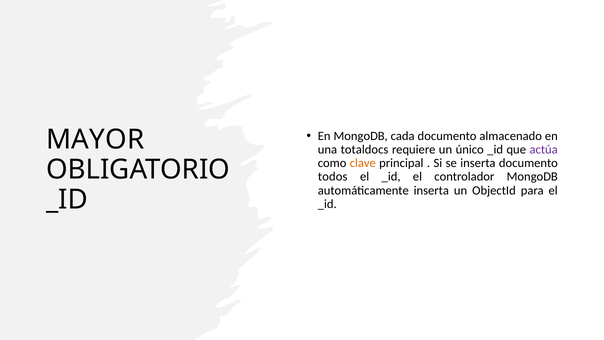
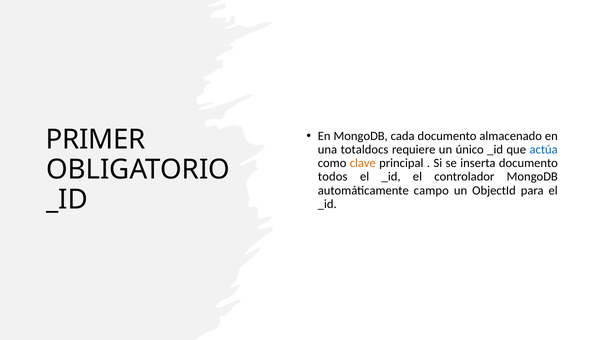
MAYOR: MAYOR -> PRIMER
actúa colour: purple -> blue
automáticamente inserta: inserta -> campo
